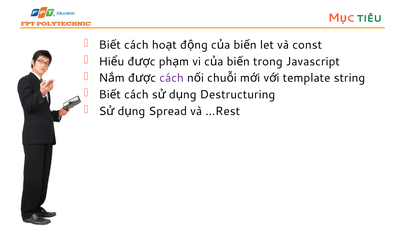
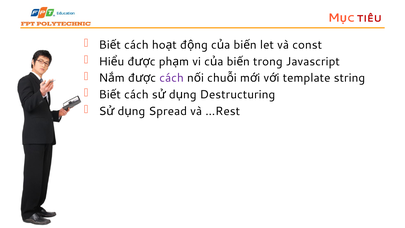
TIÊU colour: green -> red
